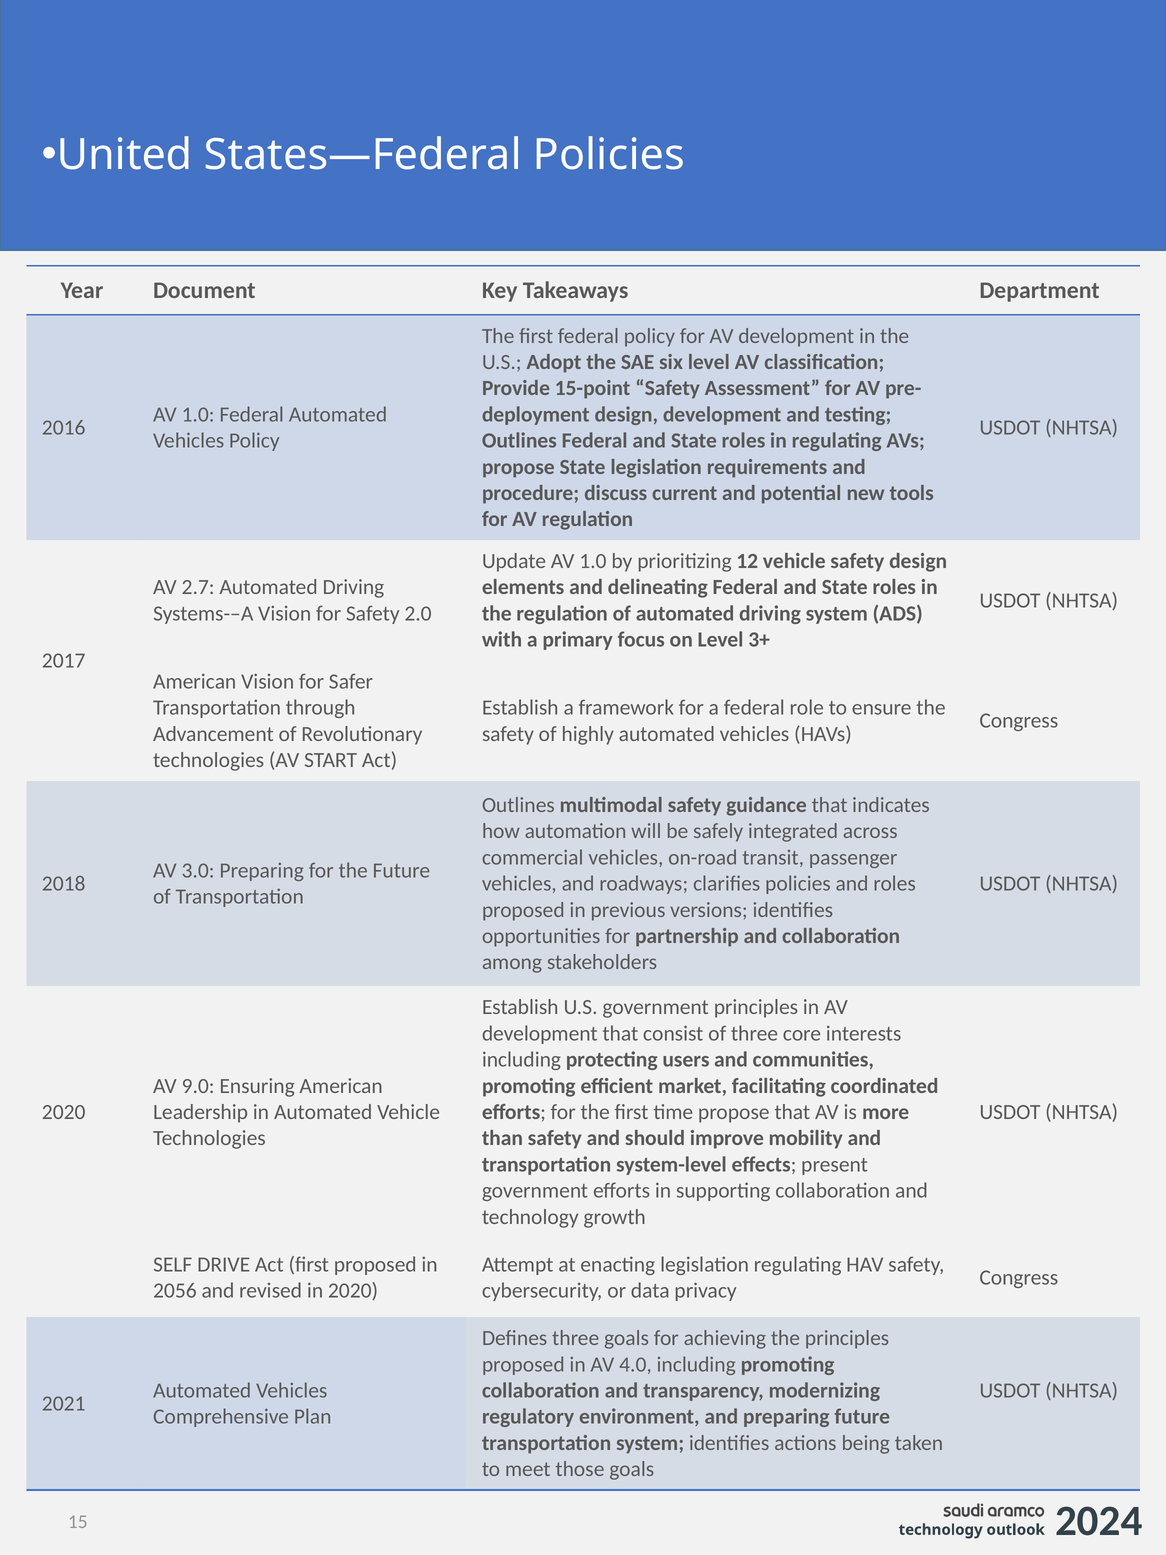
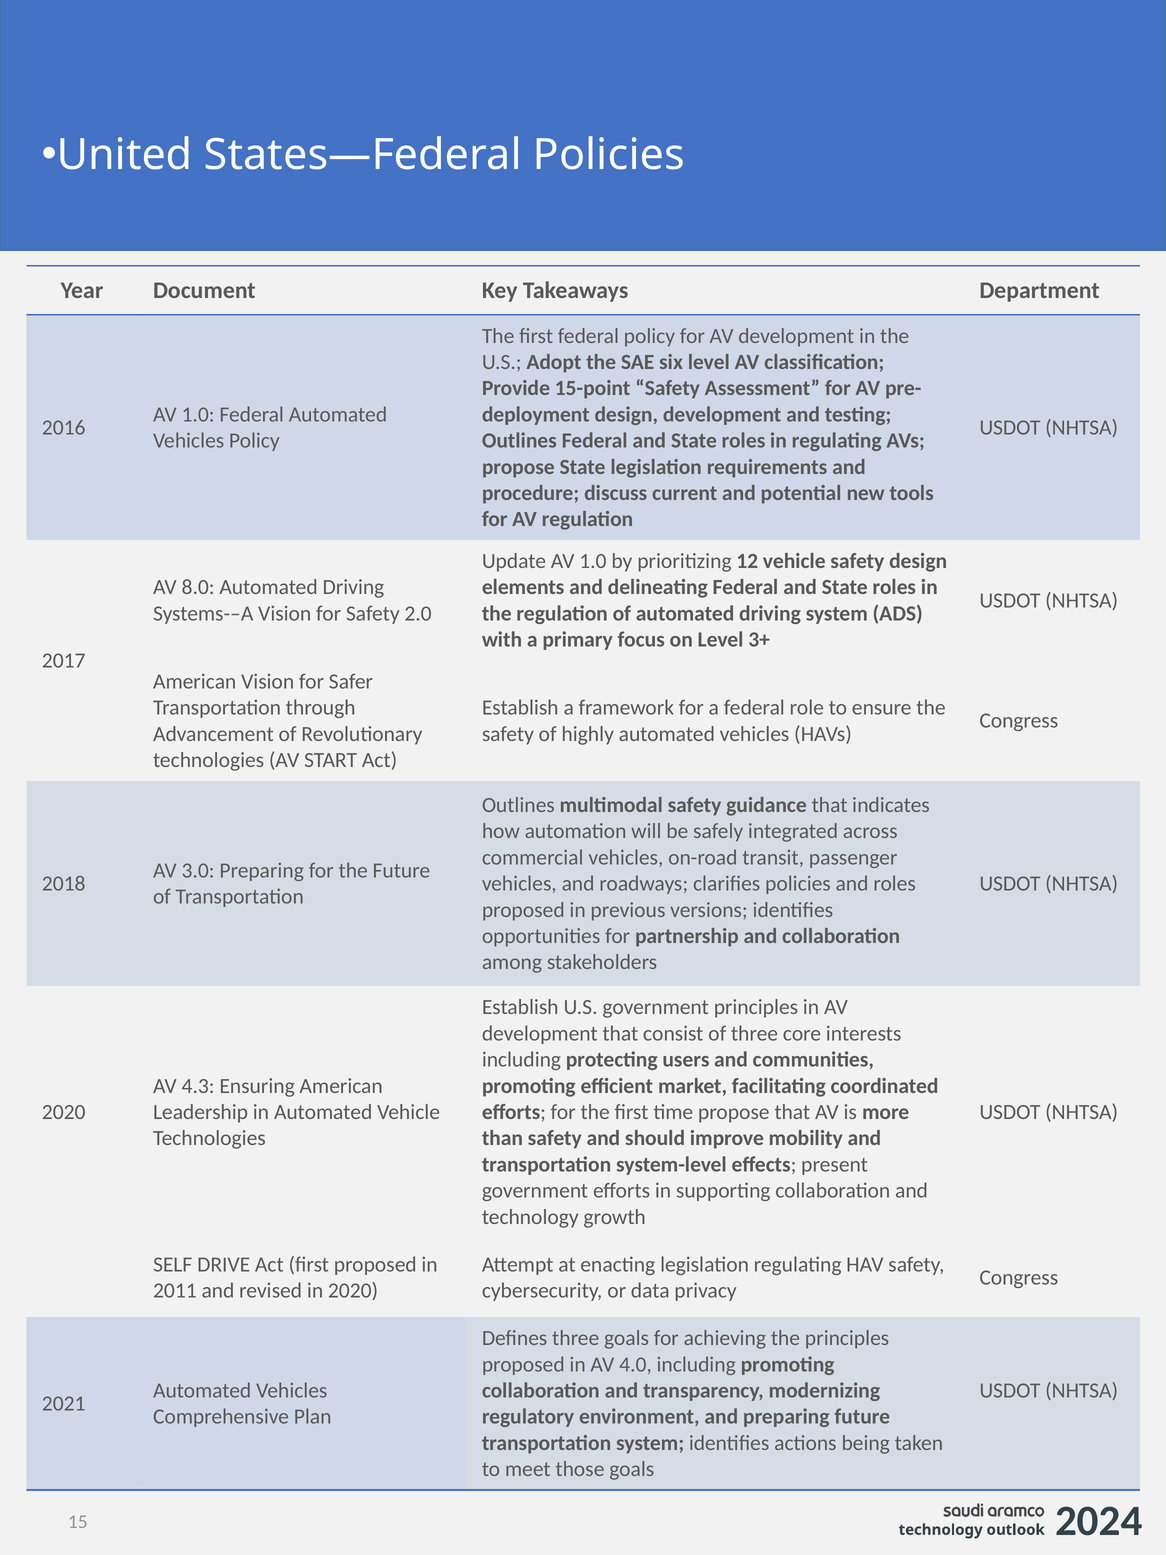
2.7: 2.7 -> 8.0
9.0: 9.0 -> 4.3
2056: 2056 -> 2011
